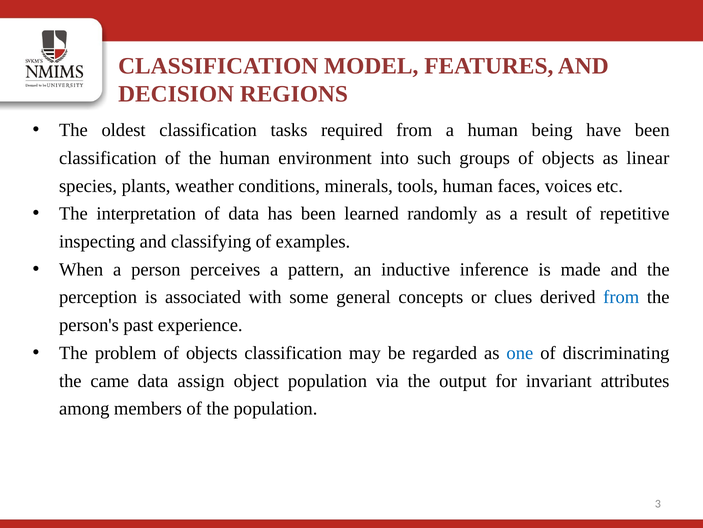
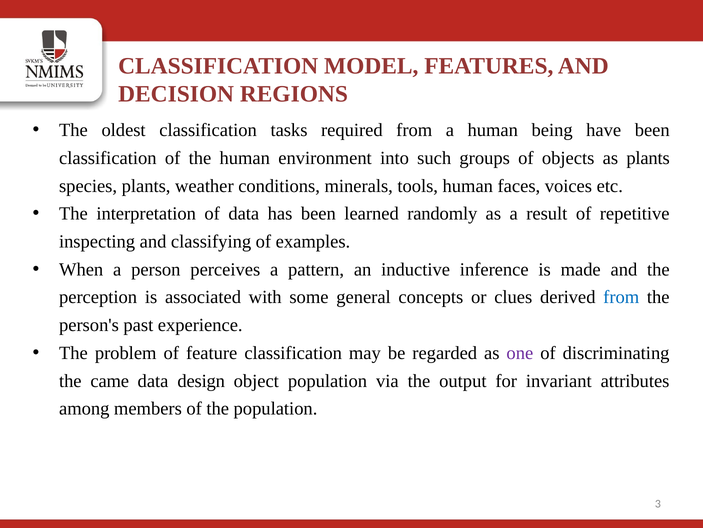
as linear: linear -> plants
problem of objects: objects -> feature
one colour: blue -> purple
assign: assign -> design
